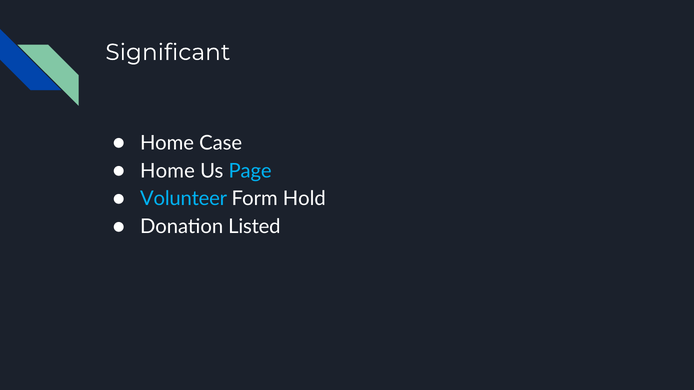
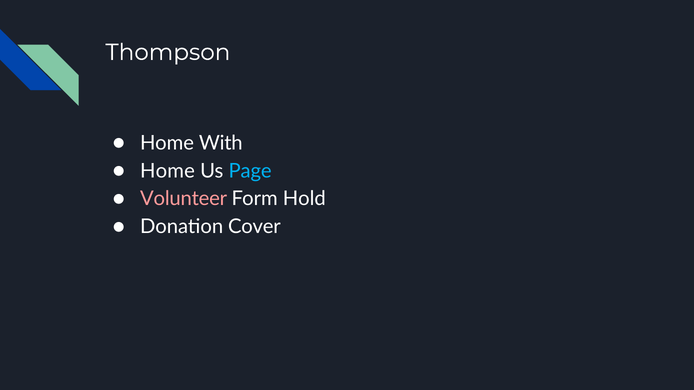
Significant: Significant -> Thompson
Case: Case -> With
Volunteer colour: light blue -> pink
Listed: Listed -> Cover
